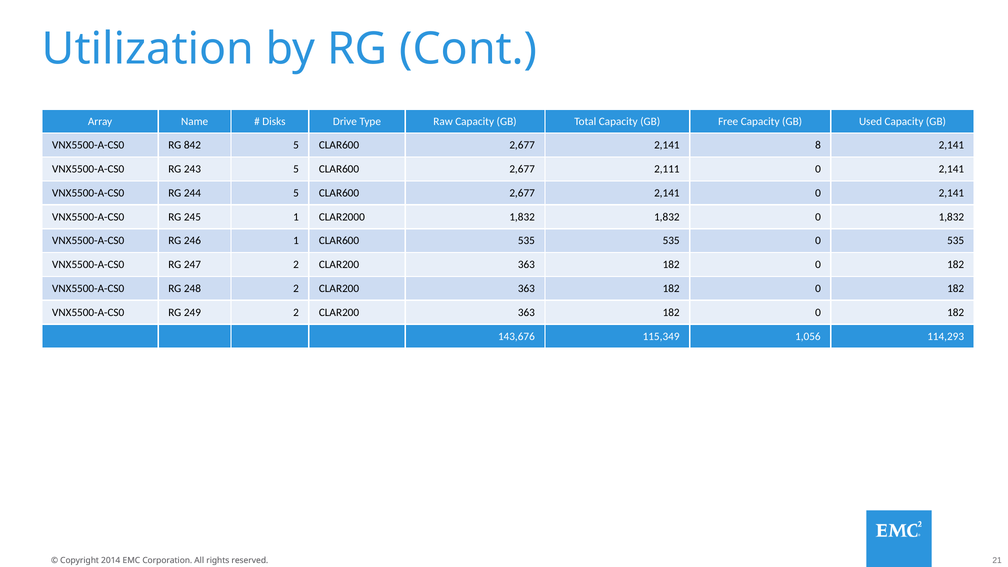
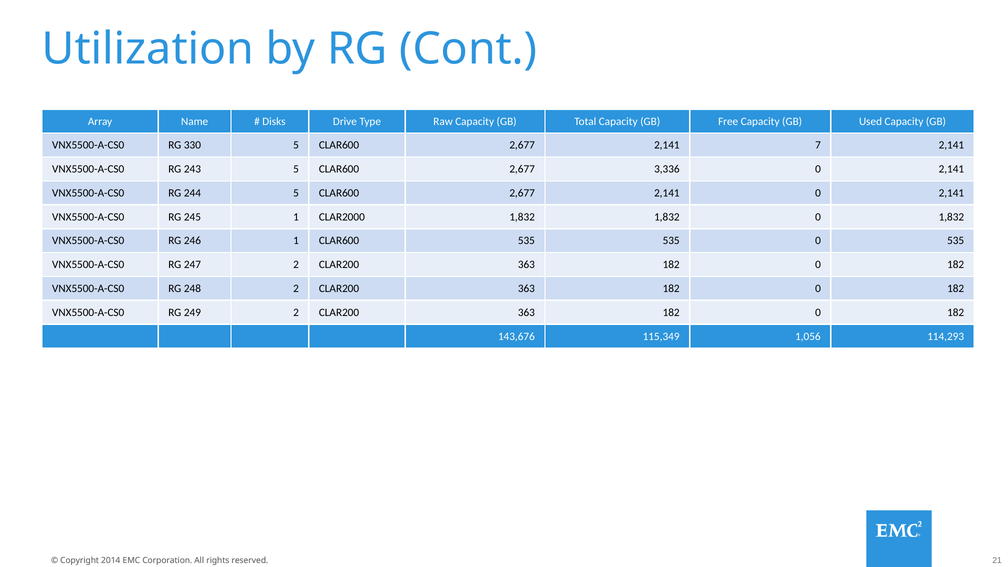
842: 842 -> 330
8: 8 -> 7
2,111: 2,111 -> 3,336
